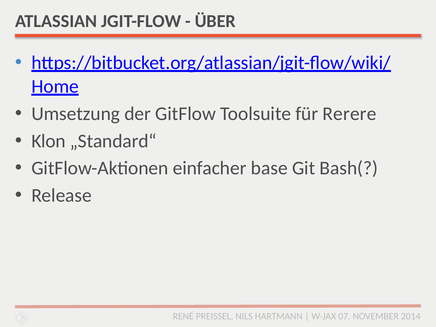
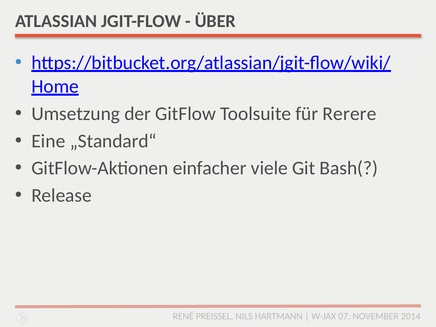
Klon: Klon -> Eine
base: base -> viele
